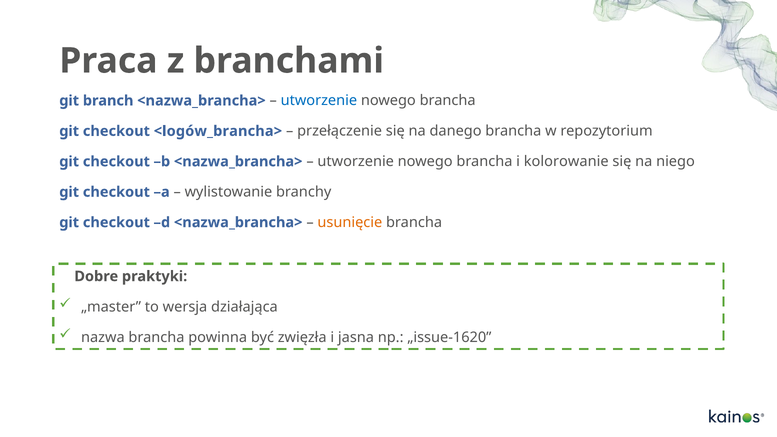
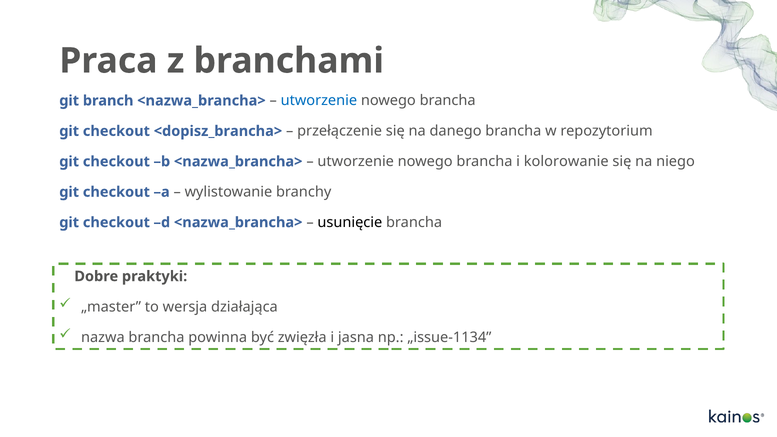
<logów_brancha>: <logów_brancha> -> <dopisz_brancha>
usunięcie colour: orange -> black
„issue-1620: „issue-1620 -> „issue-1134
